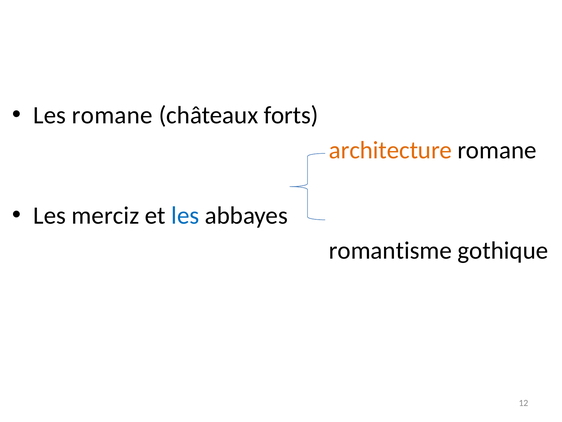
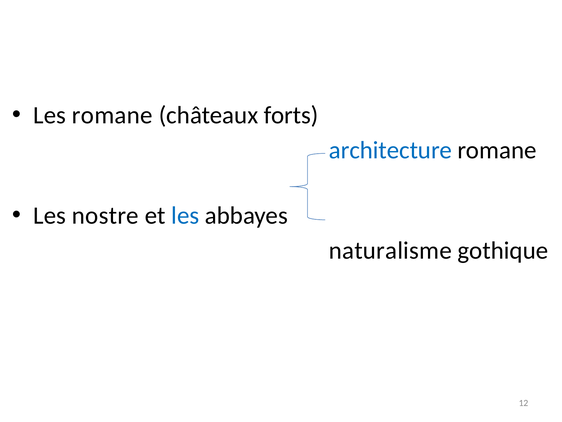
architecture colour: orange -> blue
merciz: merciz -> nostre
romantisme: romantisme -> naturalisme
